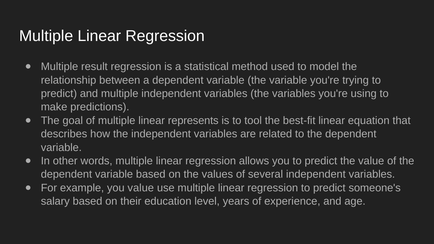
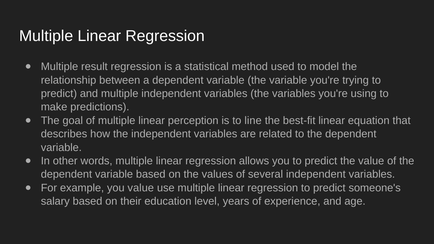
represents: represents -> perception
tool: tool -> line
